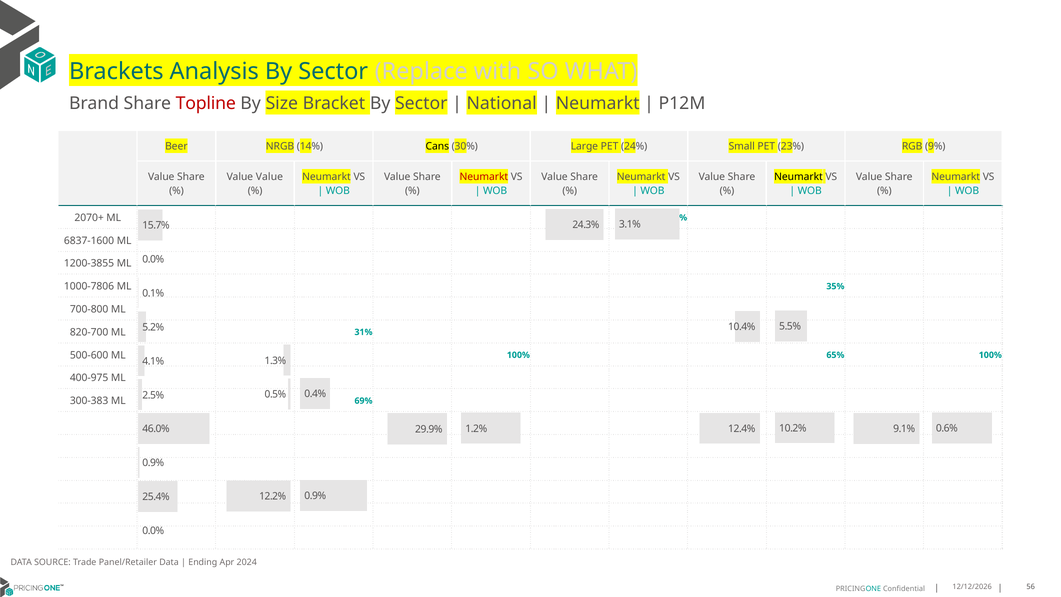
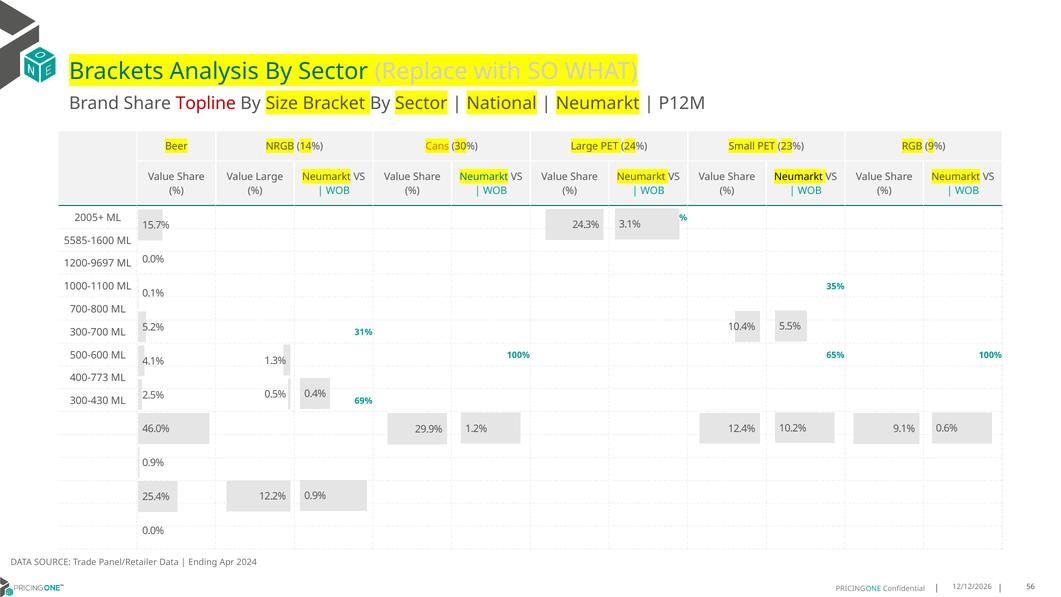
Cans colour: black -> orange
Value Value: Value -> Large
Neumarkt at (484, 177) colour: red -> blue
2070+: 2070+ -> 2005+
6837-1600: 6837-1600 -> 5585-1600
1200-3855: 1200-3855 -> 1200-9697
1000-7806: 1000-7806 -> 1000-1100
820-700: 820-700 -> 300-700
400-975: 400-975 -> 400-773
300-383: 300-383 -> 300-430
